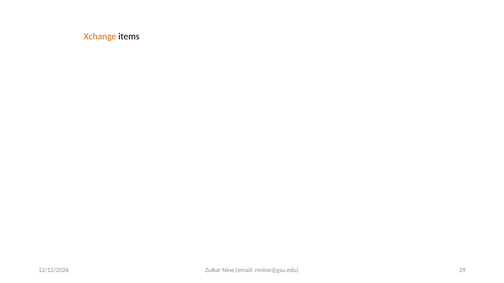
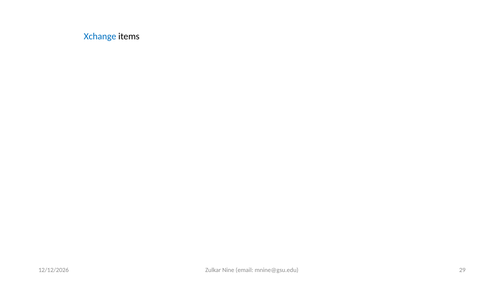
Xchange colour: orange -> blue
